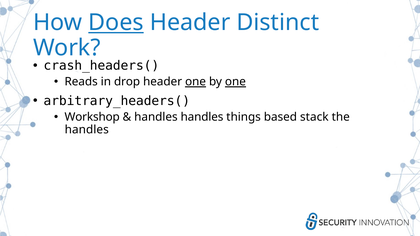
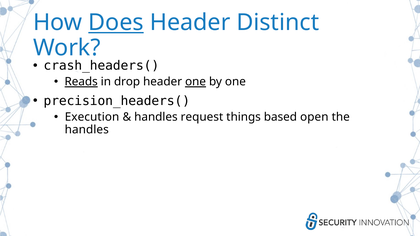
Reads underline: none -> present
one at (235, 82) underline: present -> none
arbitrary_headers(: arbitrary_headers( -> precision_headers(
Workshop: Workshop -> Execution
handles handles: handles -> request
stack: stack -> open
